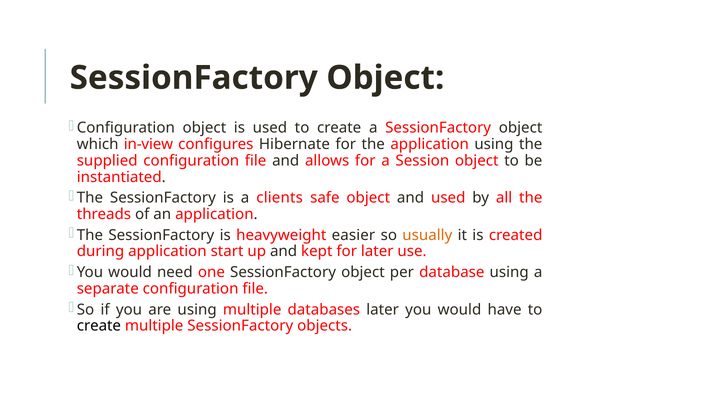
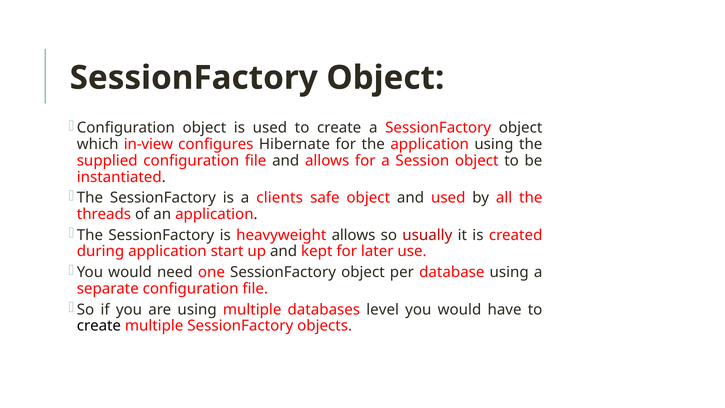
heavyweight easier: easier -> allows
usually colour: orange -> red
databases later: later -> level
